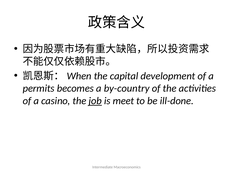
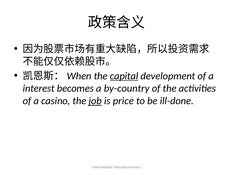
capital underline: none -> present
permits: permits -> interest
meet: meet -> price
